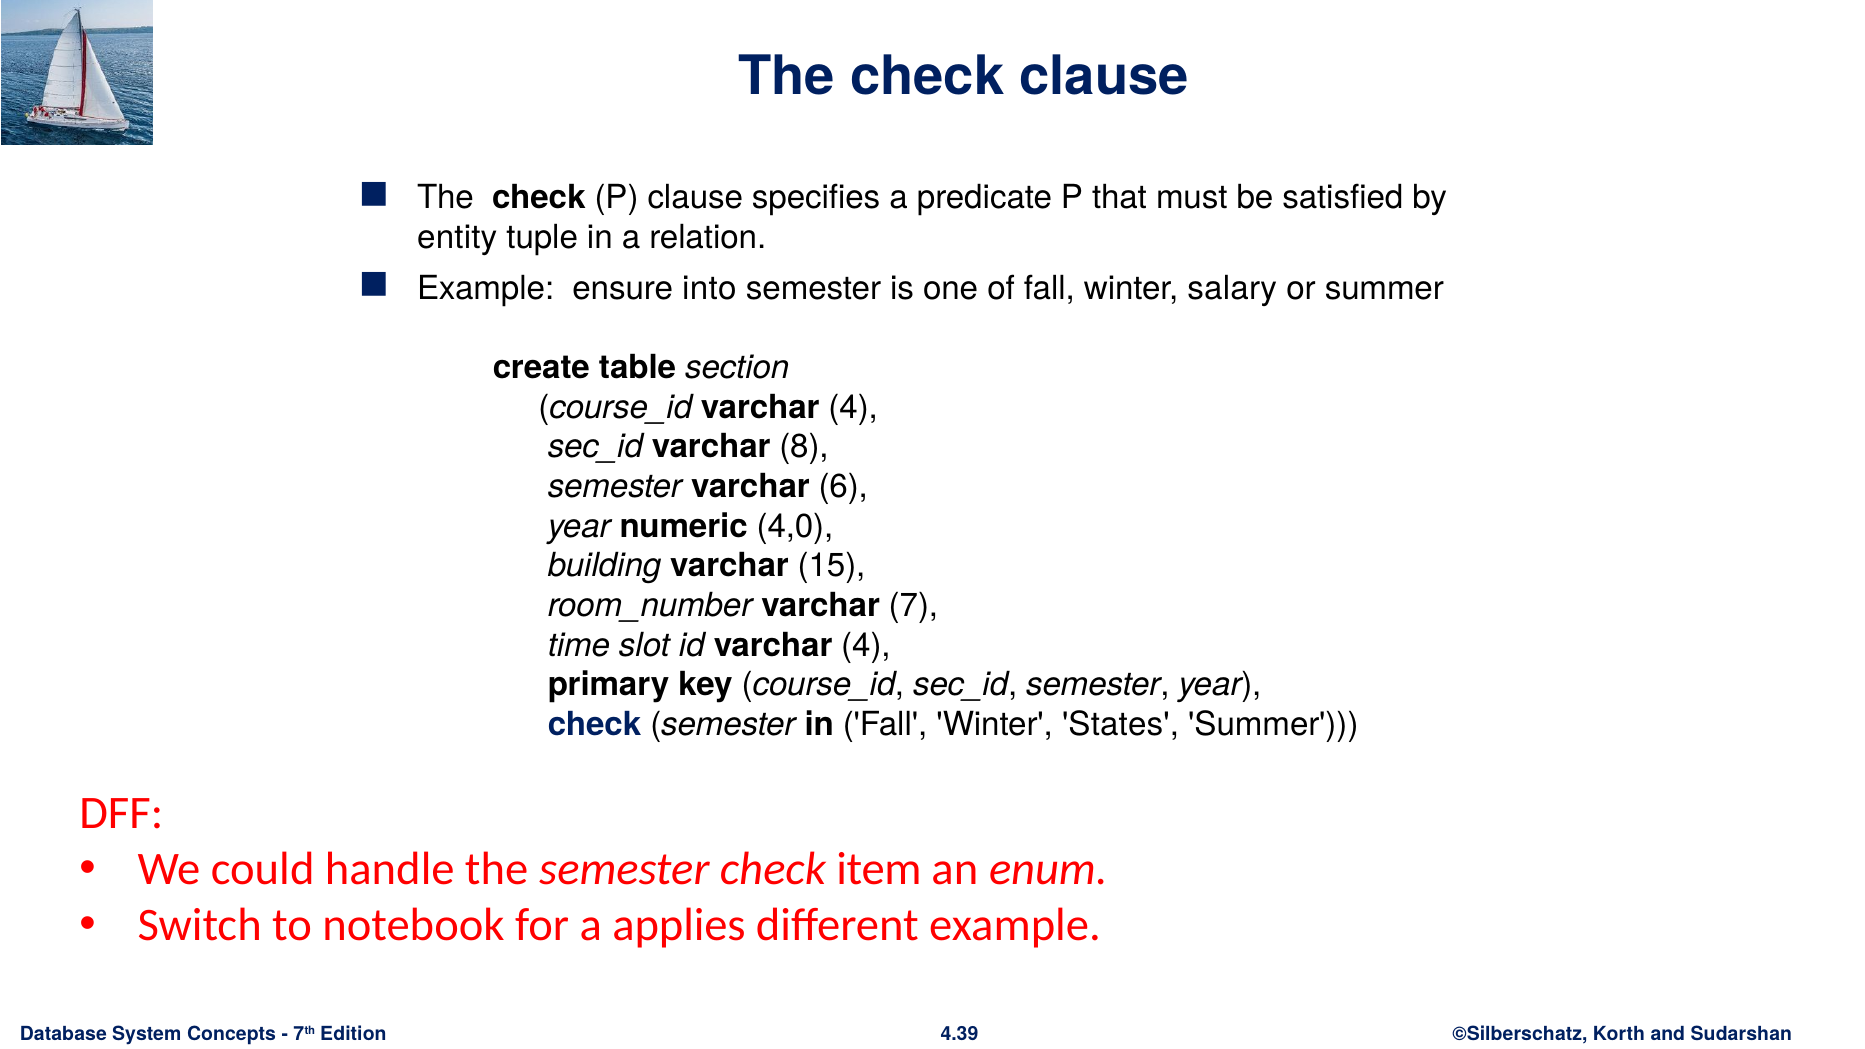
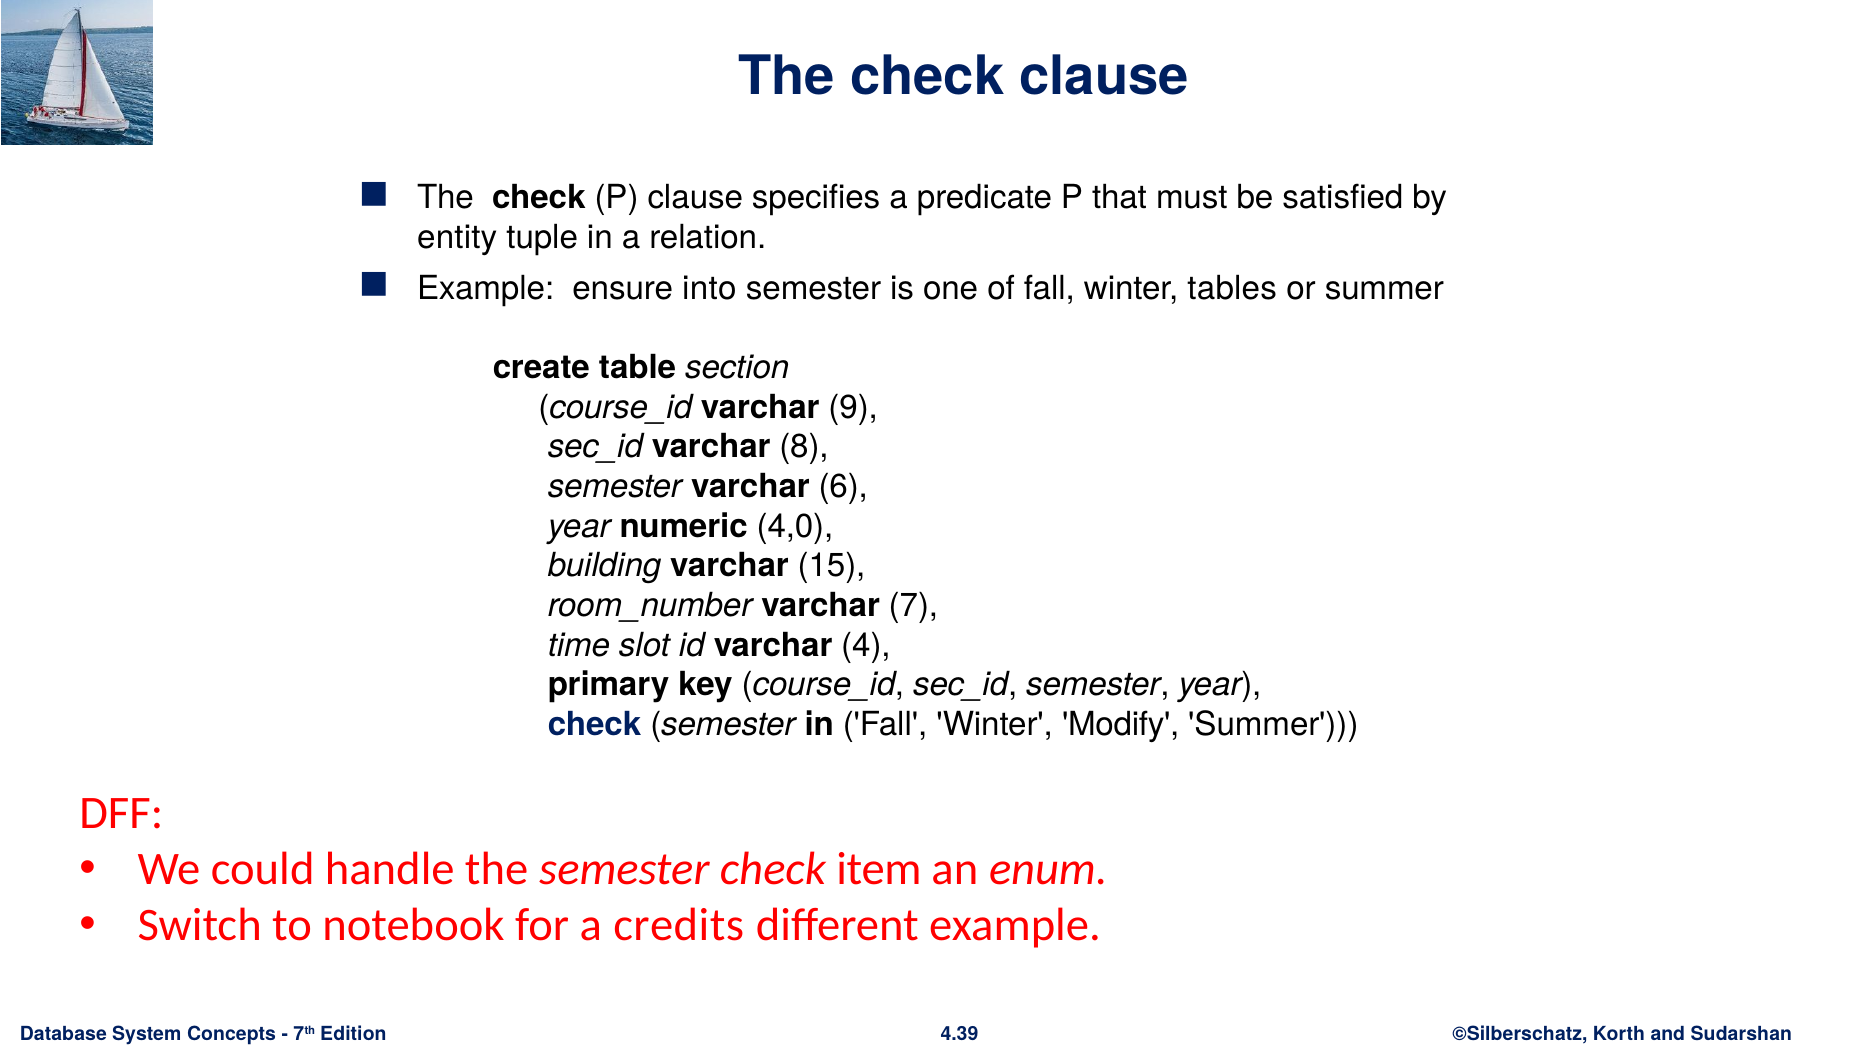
salary: salary -> tables
course_id varchar 4: 4 -> 9
States: States -> Modify
applies: applies -> credits
